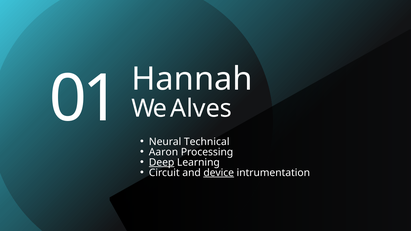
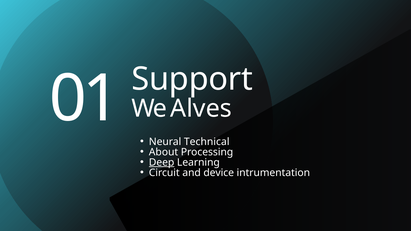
Hannah: Hannah -> Support
Aaron: Aaron -> About
device underline: present -> none
